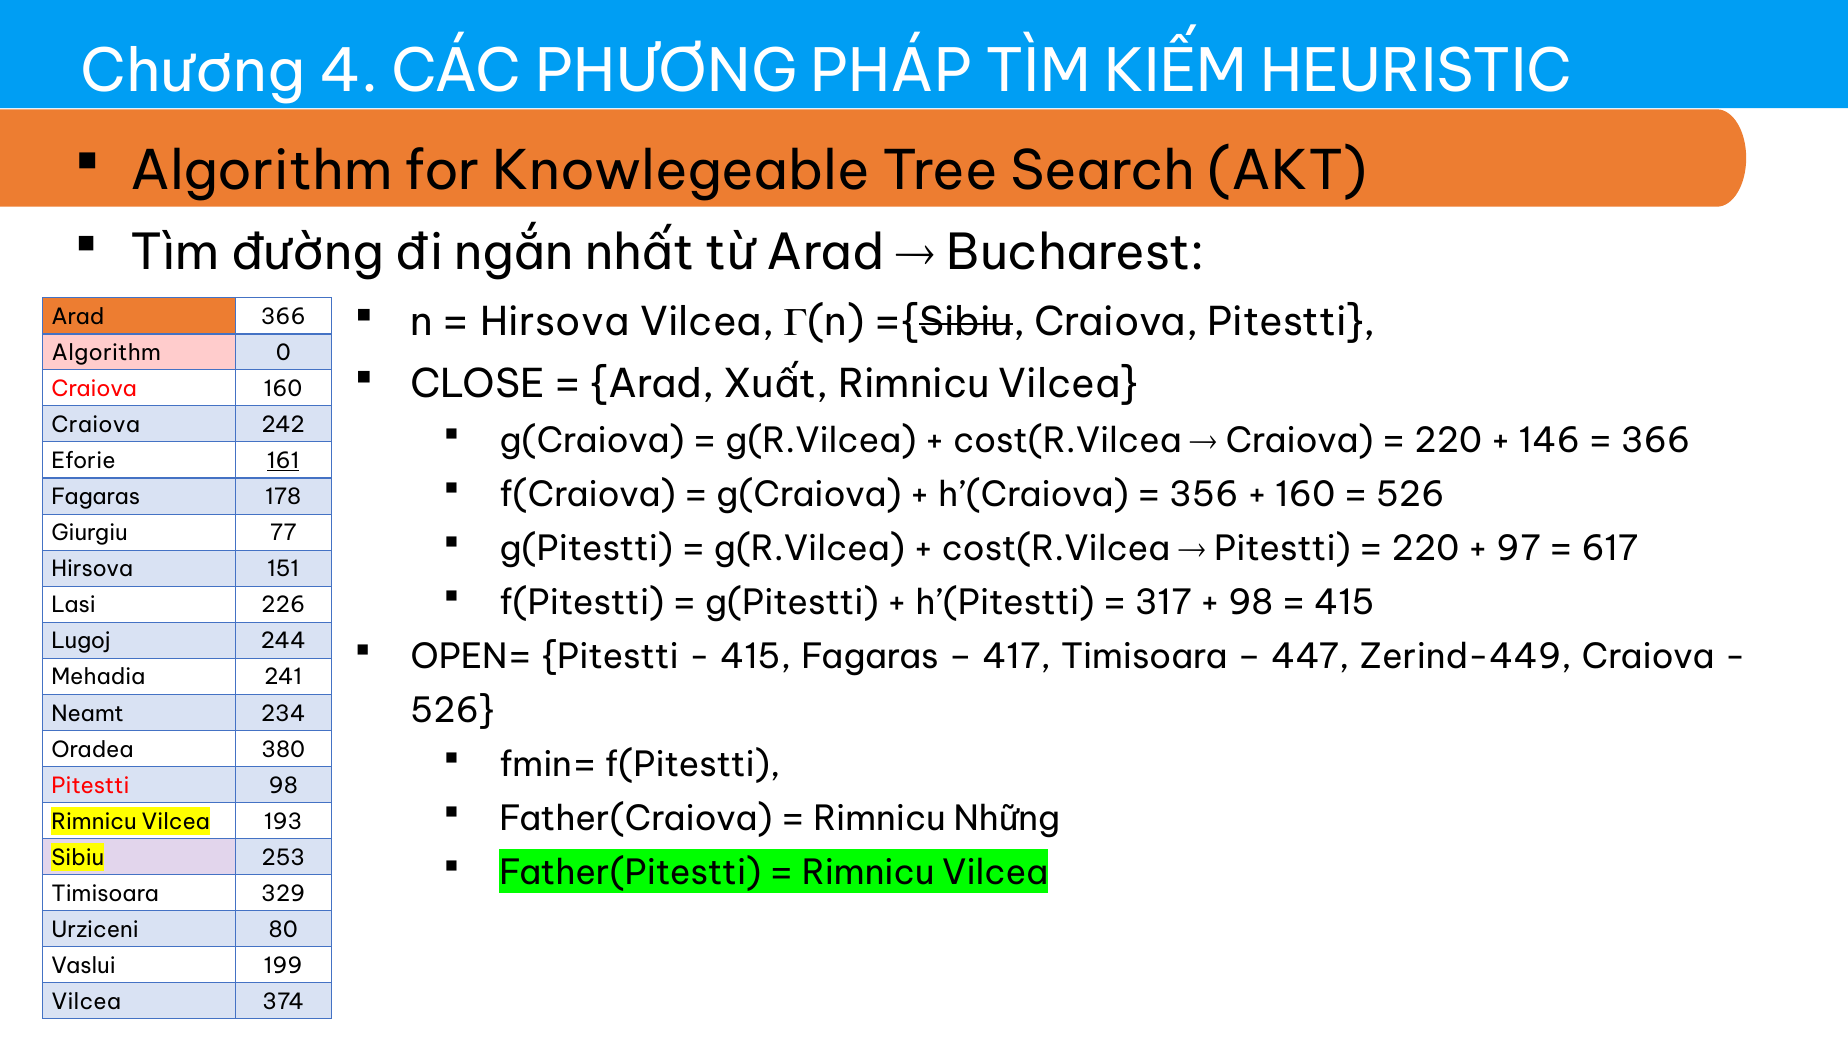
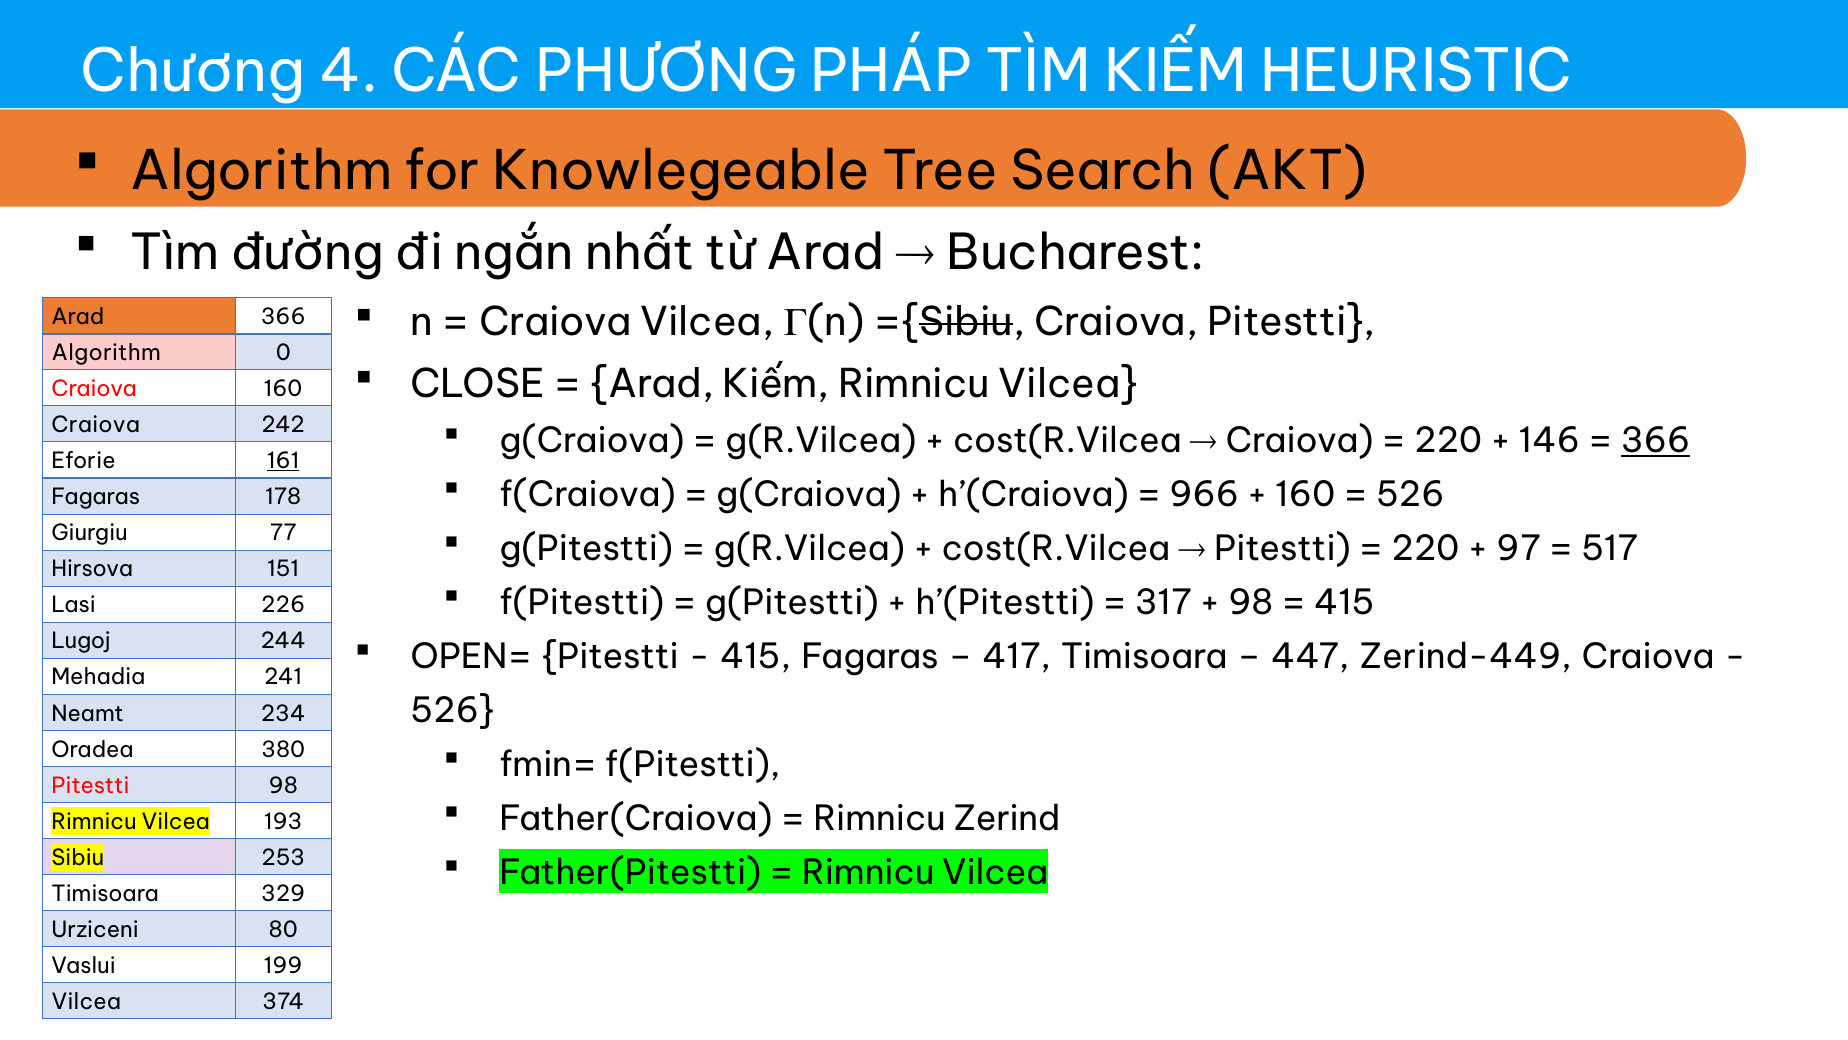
Hirsova at (555, 323): Hirsova -> Craiova
Arad Xuất: Xuất -> Kiếm
366 at (1656, 441) underline: none -> present
356: 356 -> 966
617: 617 -> 517
Những: Những -> Zerind
